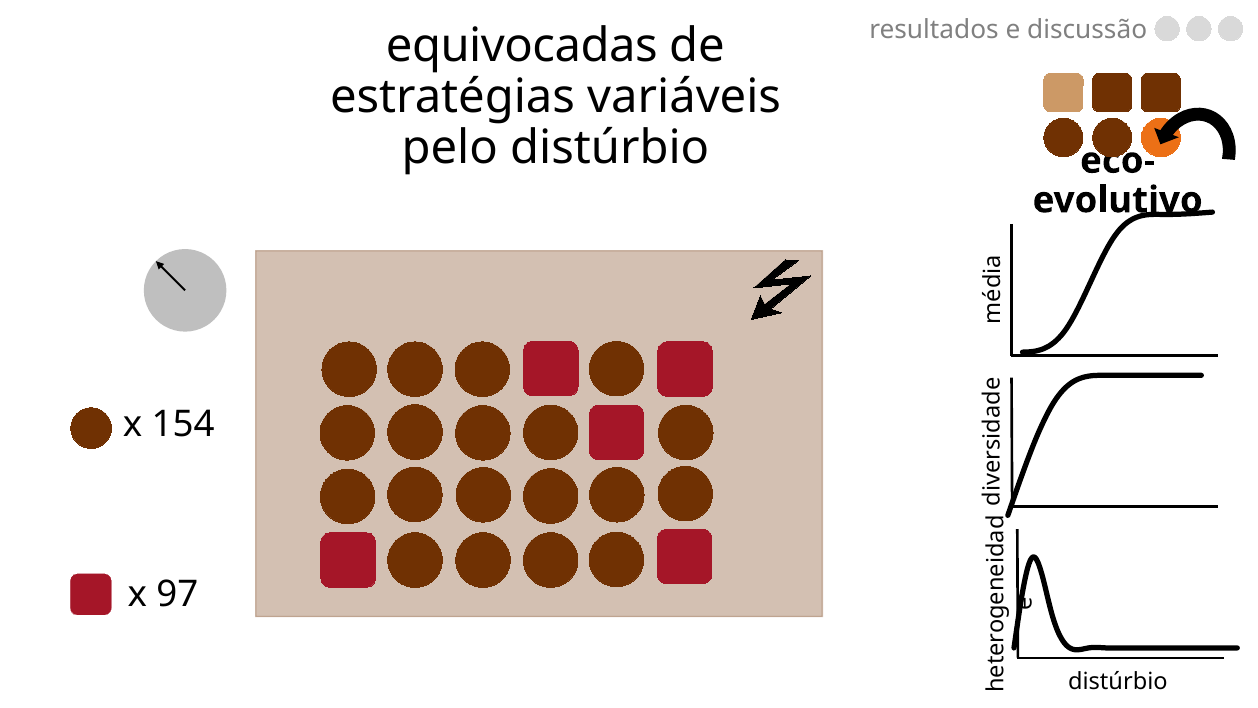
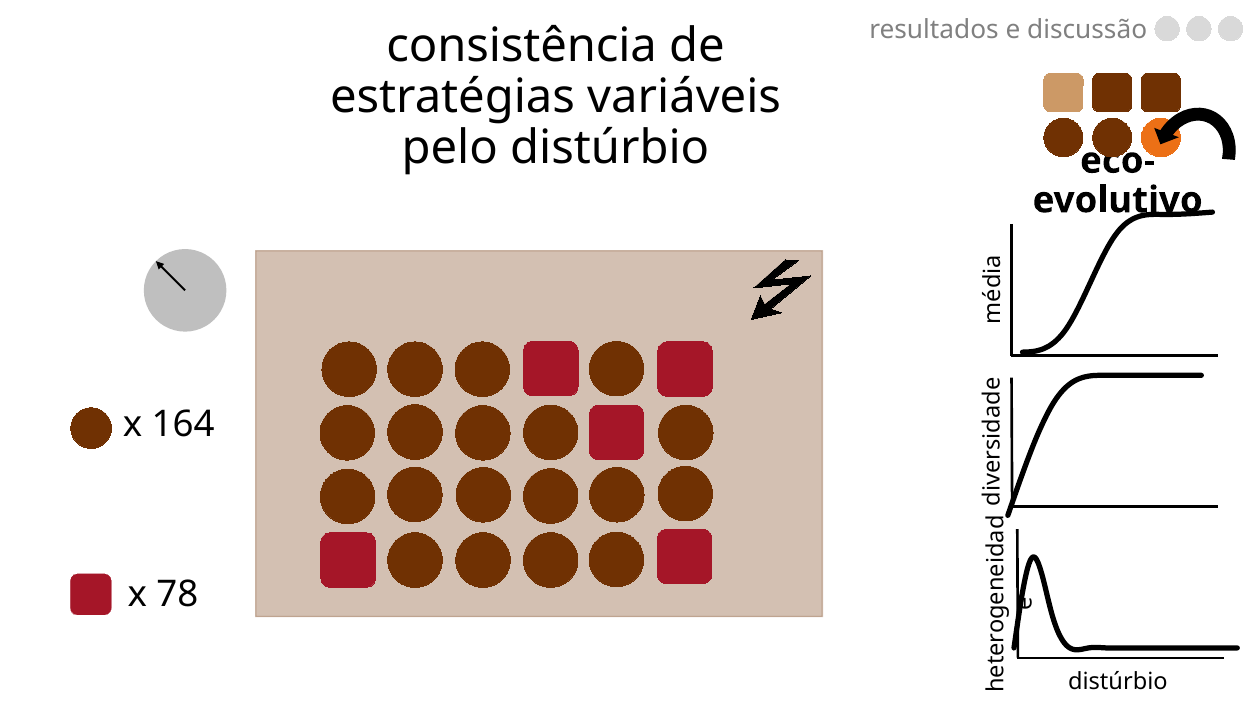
equivocadas: equivocadas -> consistência
154: 154 -> 164
97: 97 -> 78
